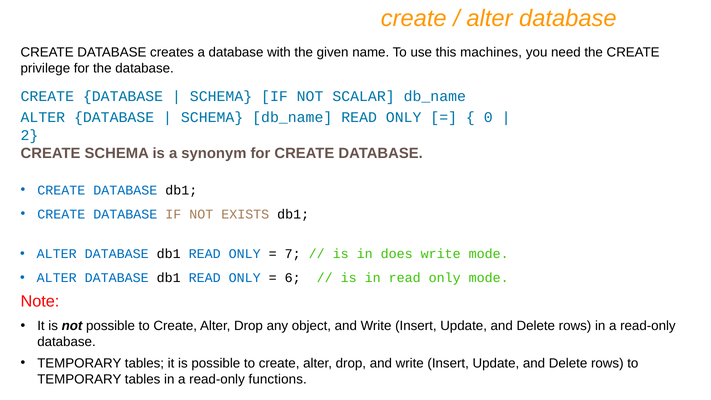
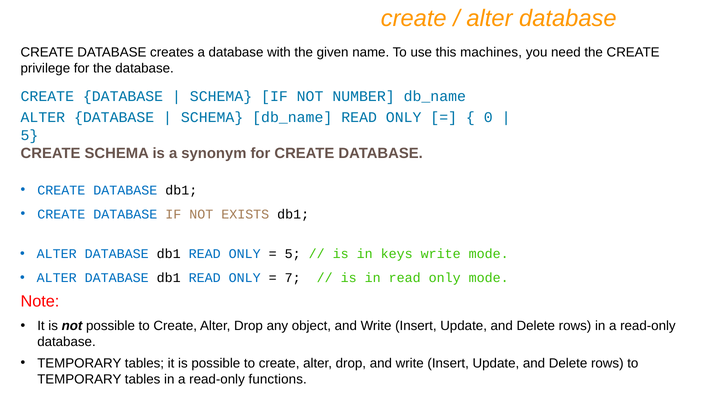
SCALAR: SCALAR -> NUMBER
2 at (29, 135): 2 -> 5
7 at (293, 254): 7 -> 5
does: does -> keys
6: 6 -> 7
